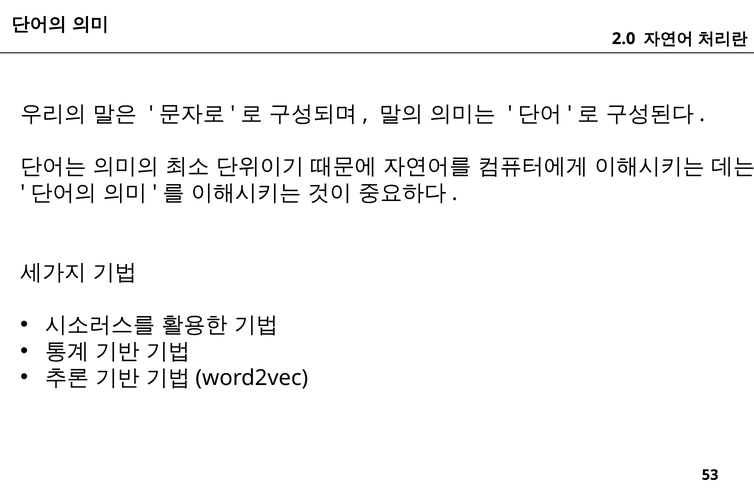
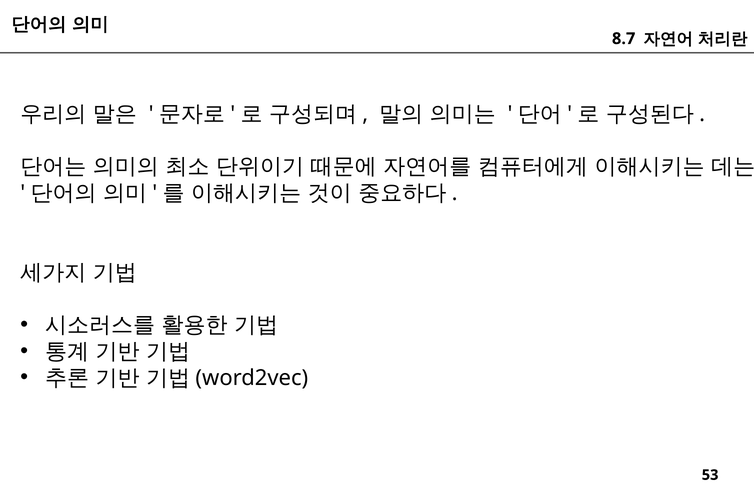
2.0: 2.0 -> 8.7
